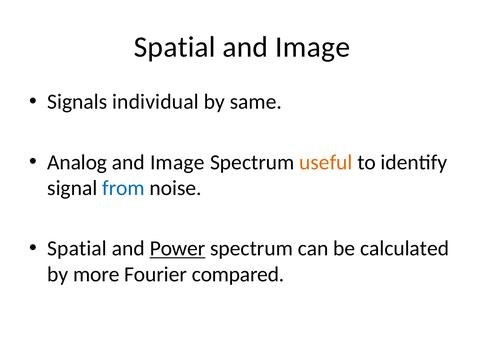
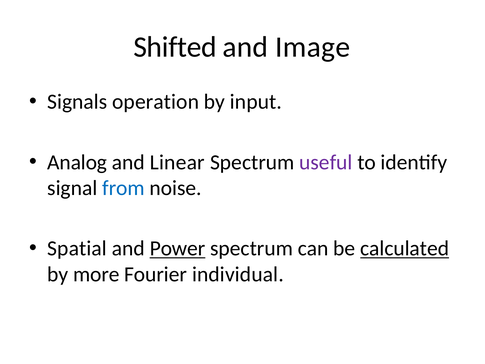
Spatial at (175, 47): Spatial -> Shifted
individual: individual -> operation
same: same -> input
Image at (177, 162): Image -> Linear
useful colour: orange -> purple
calculated underline: none -> present
compared: compared -> individual
